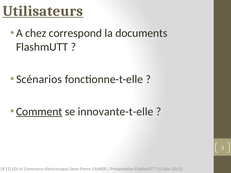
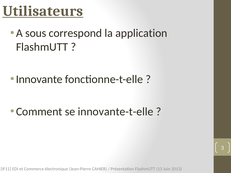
chez: chez -> sous
documents: documents -> application
Scénarios: Scénarios -> Innovante
Comment underline: present -> none
